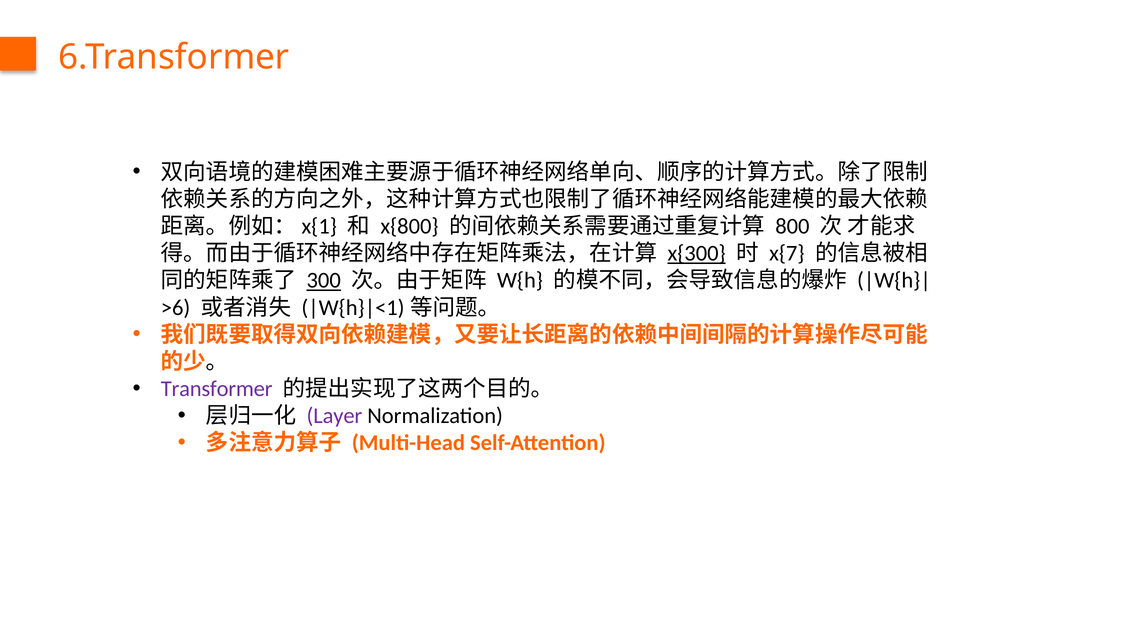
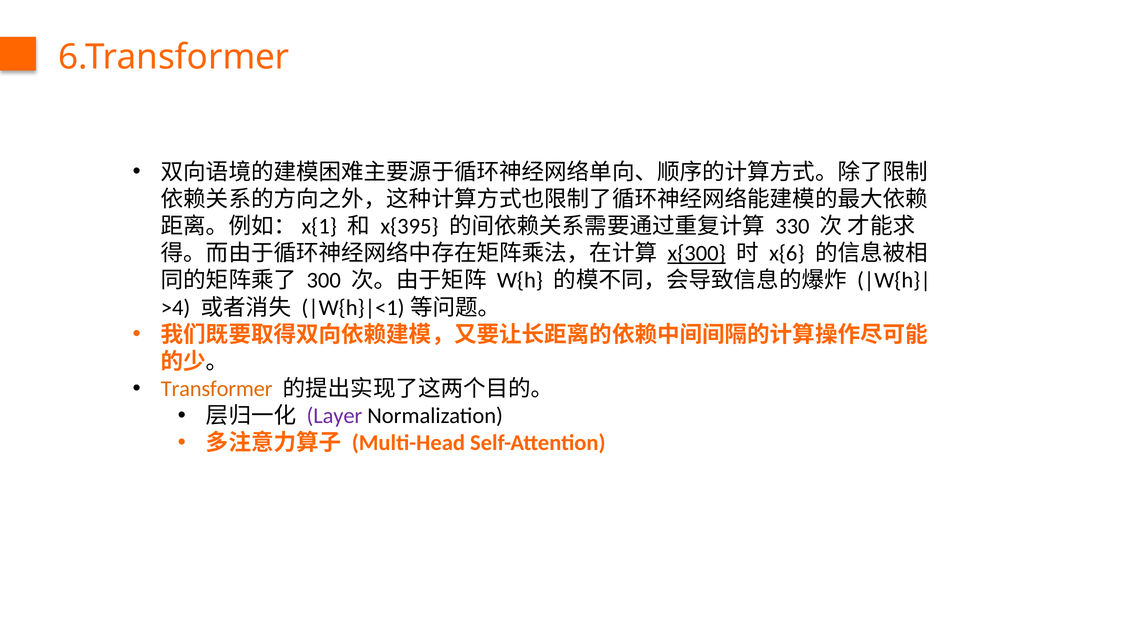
x{800: x{800 -> x{395
800: 800 -> 330
x{7: x{7 -> x{6
300 underline: present -> none
>6: >6 -> >4
Transformer colour: purple -> orange
